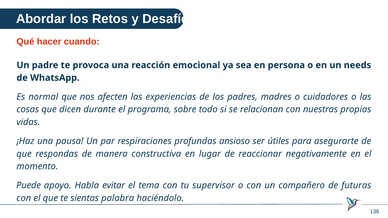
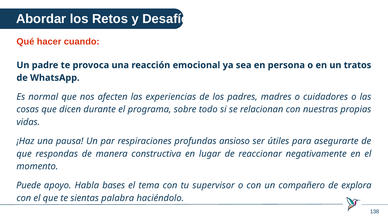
needs: needs -> tratos
evitar: evitar -> bases
futuras: futuras -> explora
